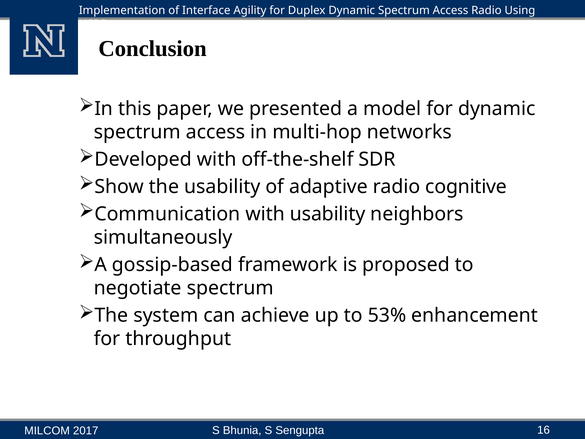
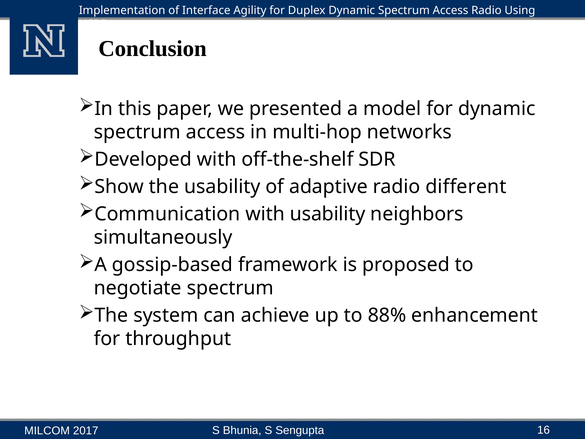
cognitive: cognitive -> different
53%: 53% -> 88%
